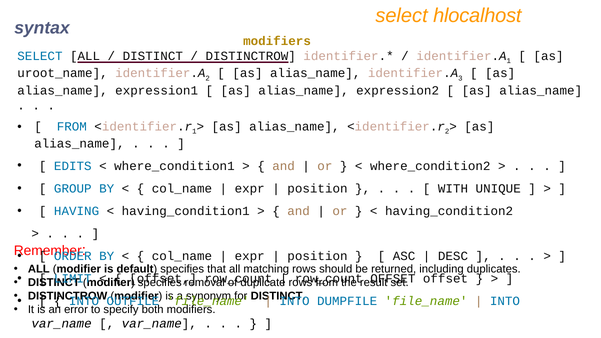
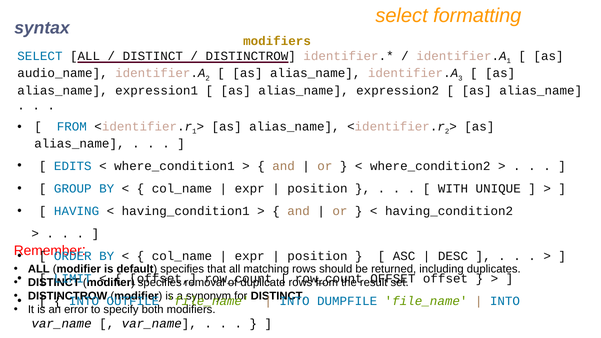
hlocalhost: hlocalhost -> formatting
uroot_name: uroot_name -> audio_name
